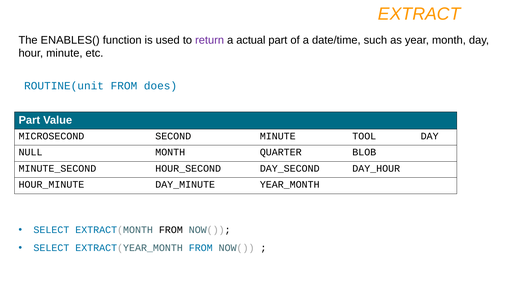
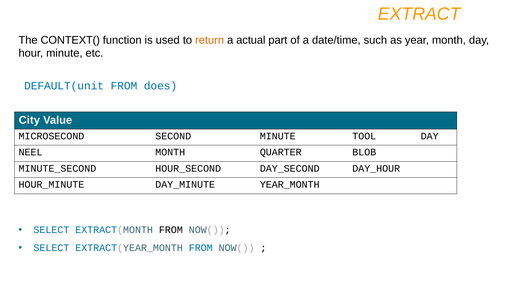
ENABLES(: ENABLES( -> CONTEXT(
return colour: purple -> orange
ROUTINE(unit: ROUTINE(unit -> DEFAULT(unit
Part at (29, 120): Part -> City
NULL: NULL -> NEEL
